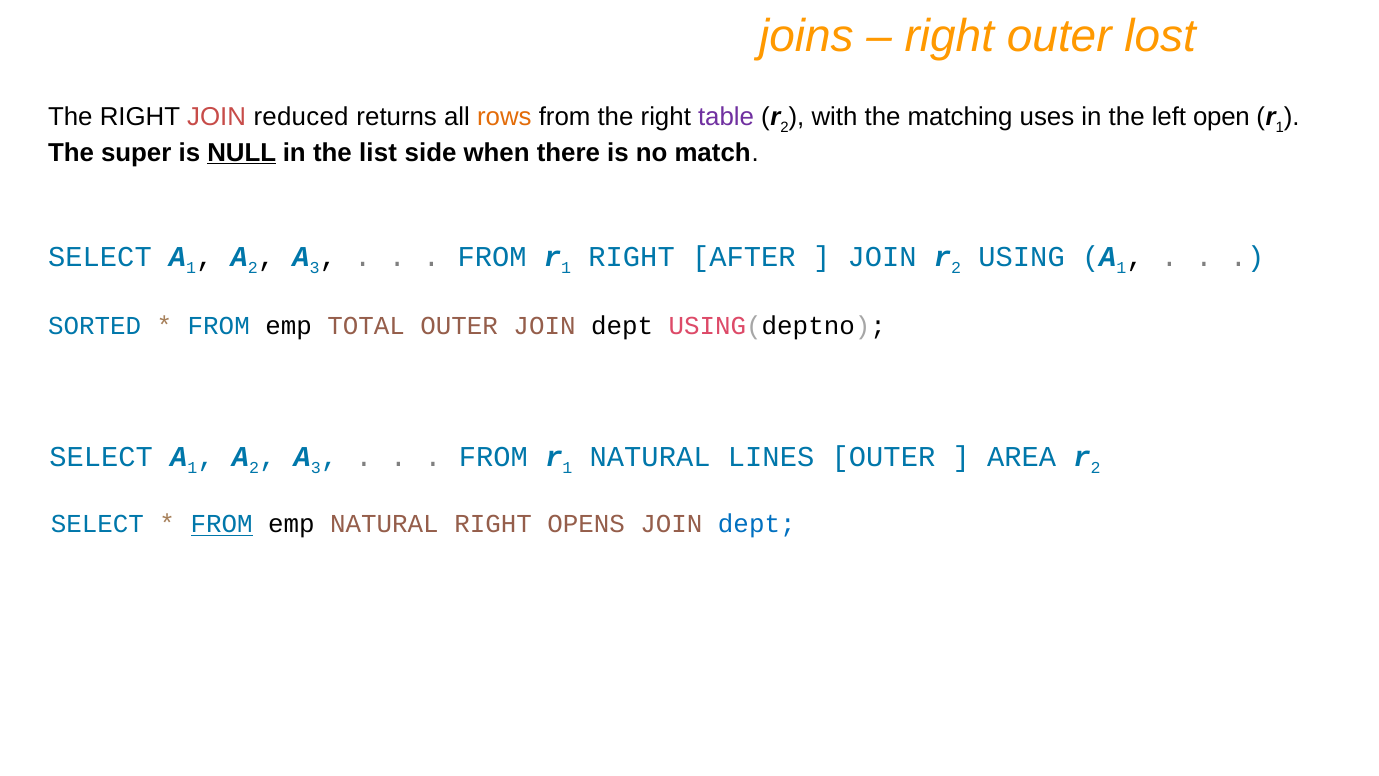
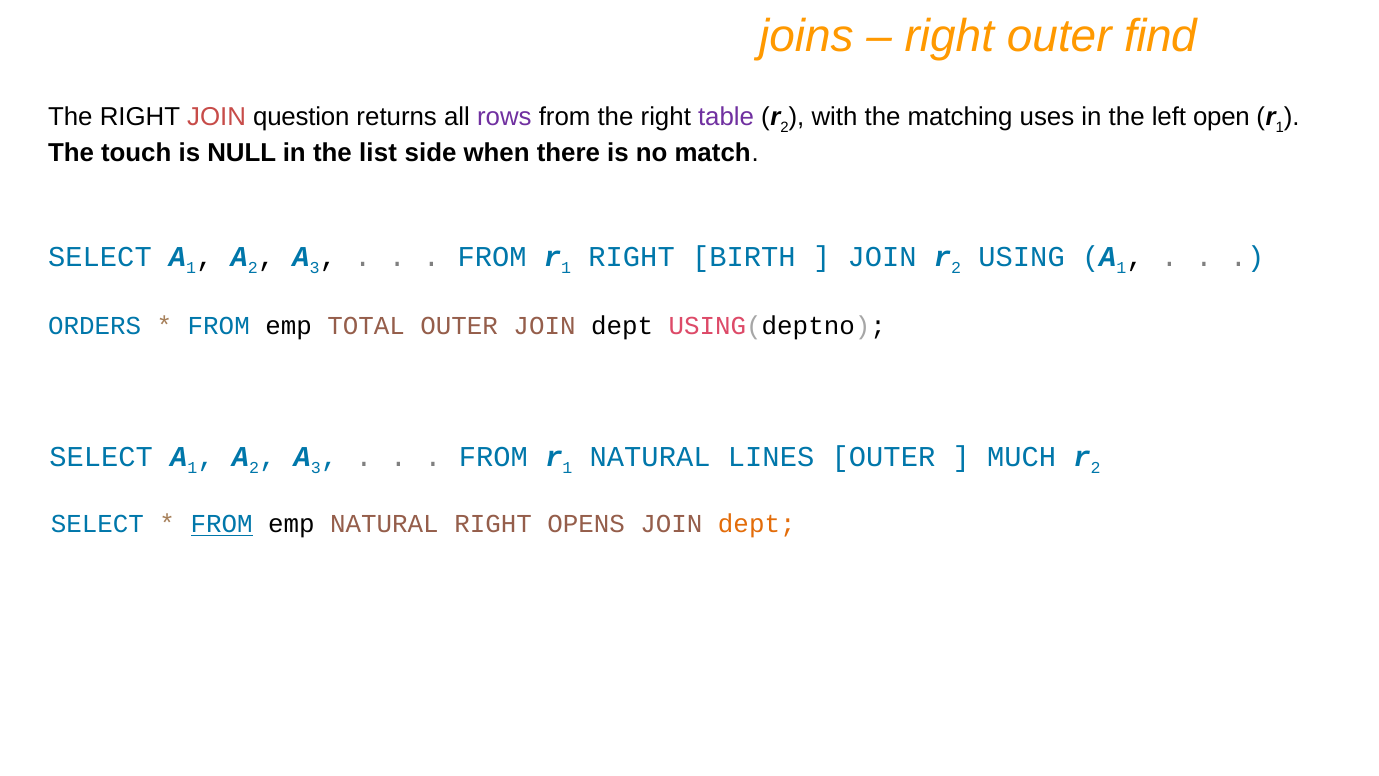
lost: lost -> find
reduced: reduced -> question
rows colour: orange -> purple
super: super -> touch
NULL underline: present -> none
AFTER: AFTER -> BIRTH
SORTED: SORTED -> ORDERS
AREA: AREA -> MUCH
dept at (757, 524) colour: blue -> orange
